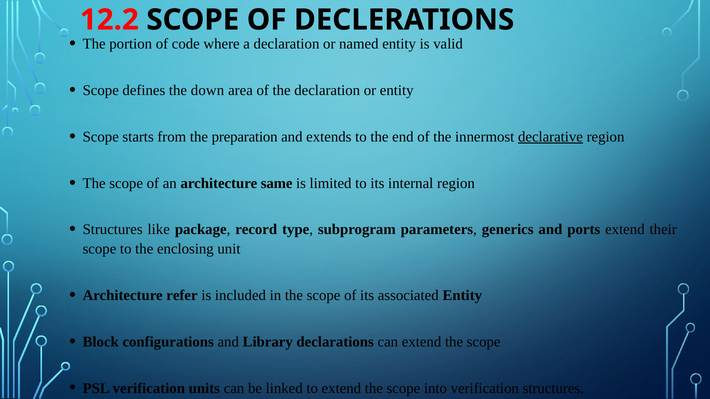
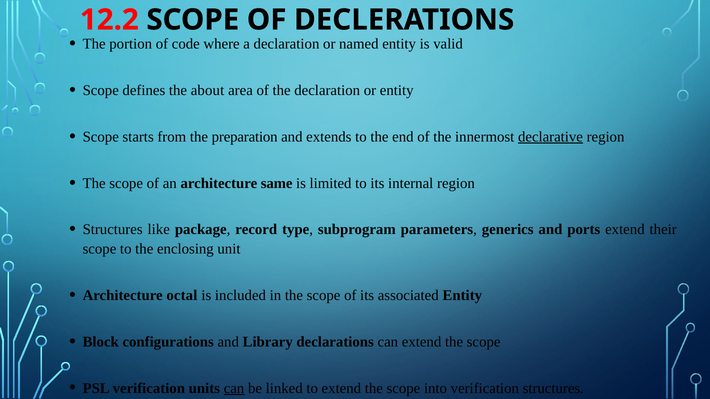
down: down -> about
refer: refer -> octal
can at (234, 389) underline: none -> present
